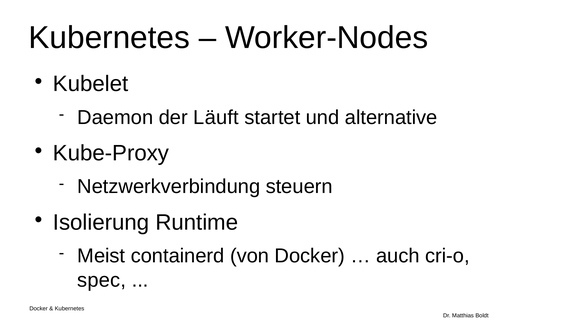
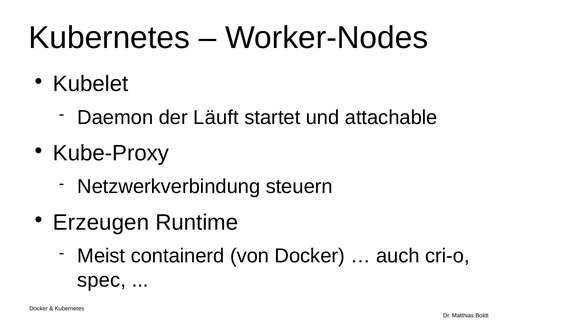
alternative: alternative -> attachable
Isolierung: Isolierung -> Erzeugen
